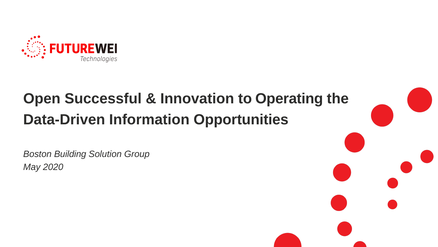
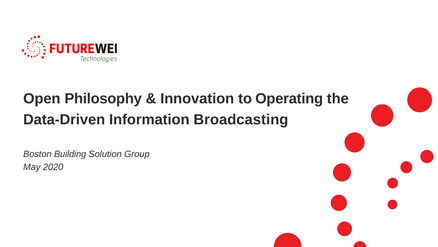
Successful: Successful -> Philosophy
Opportunities: Opportunities -> Broadcasting
